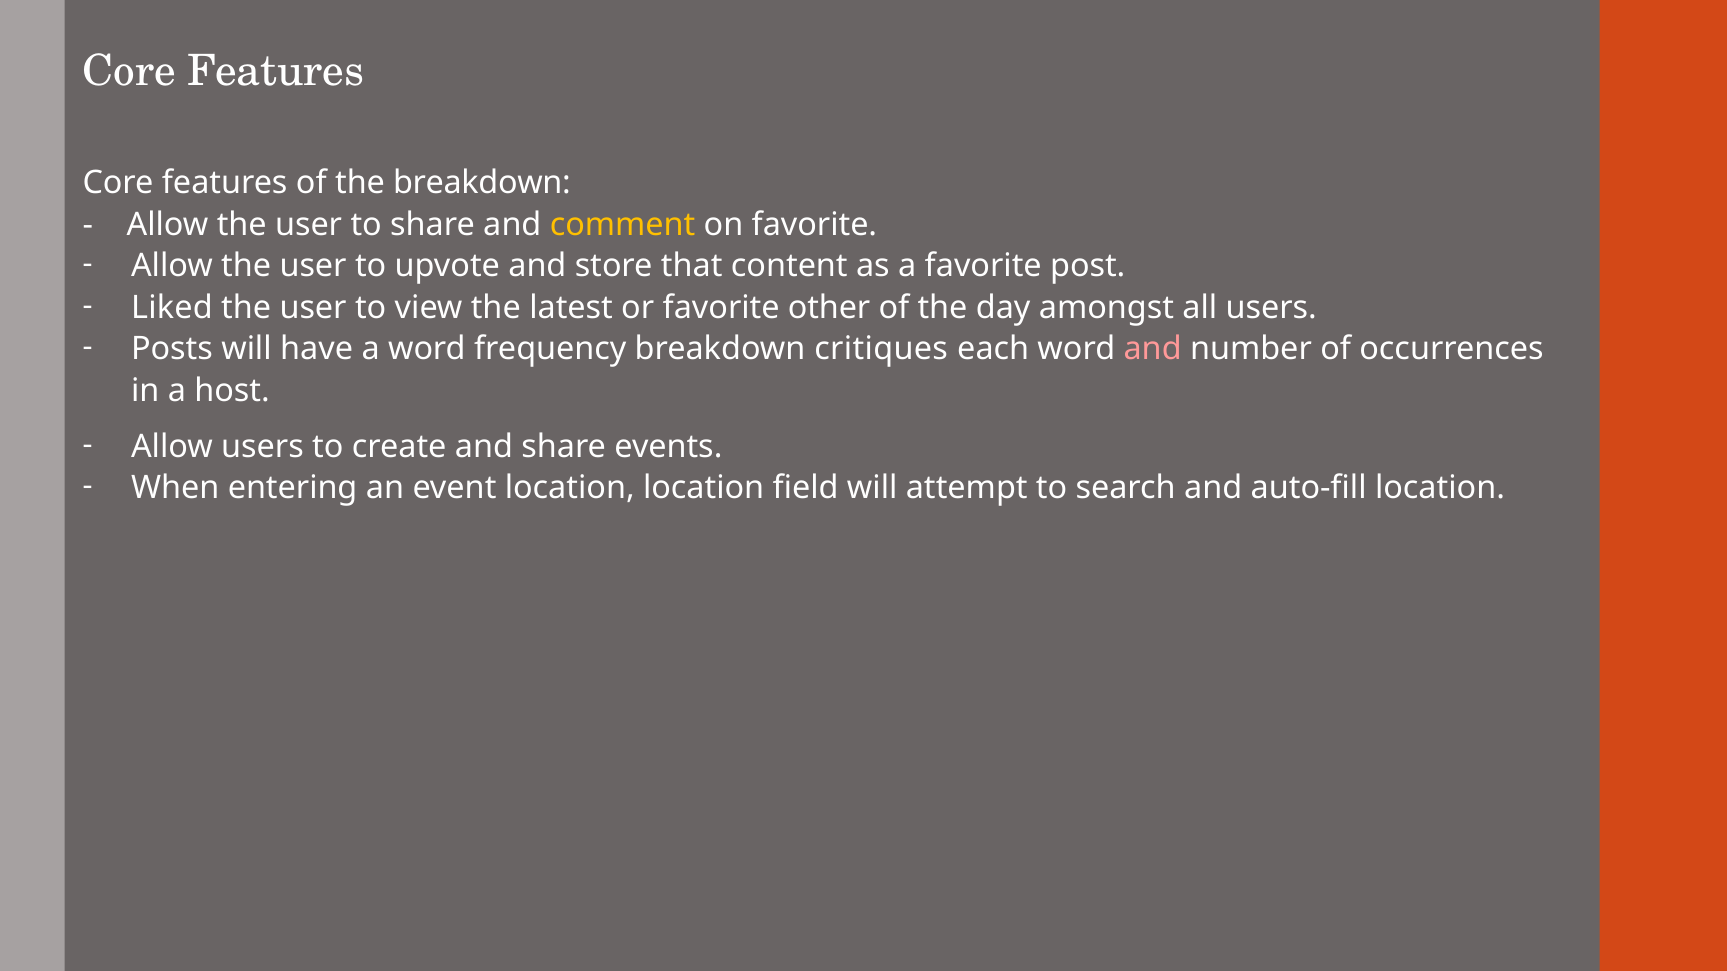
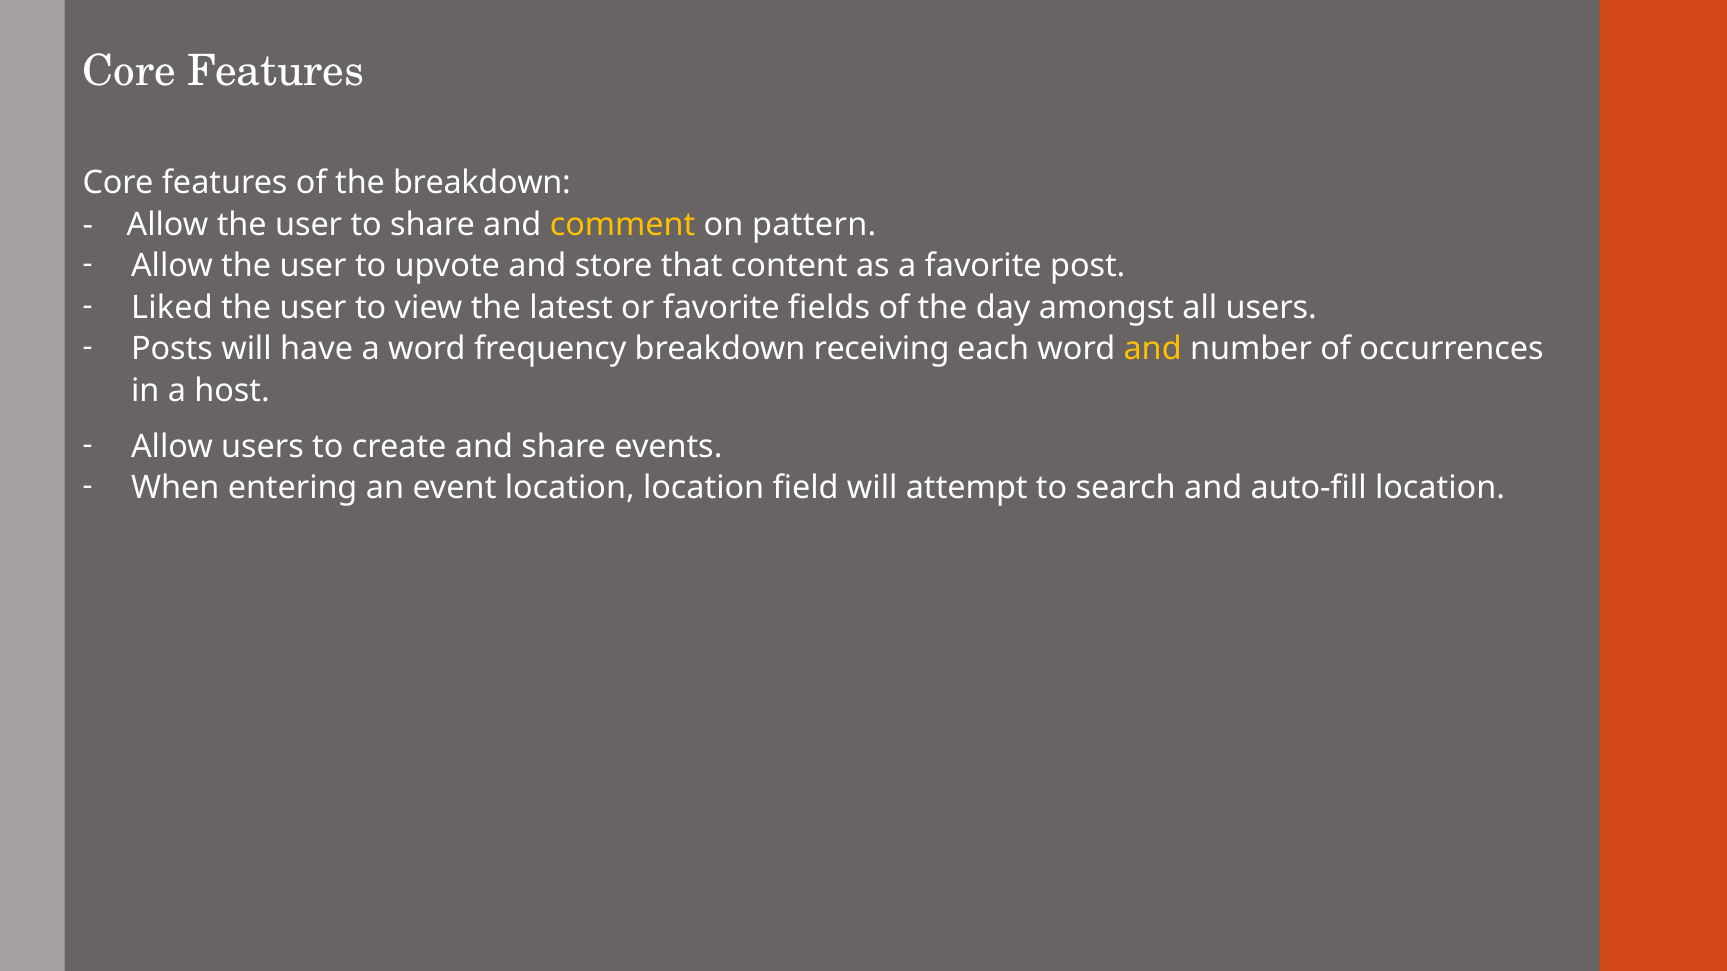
on favorite: favorite -> pattern
other: other -> fields
critiques: critiques -> receiving
and at (1153, 349) colour: pink -> yellow
